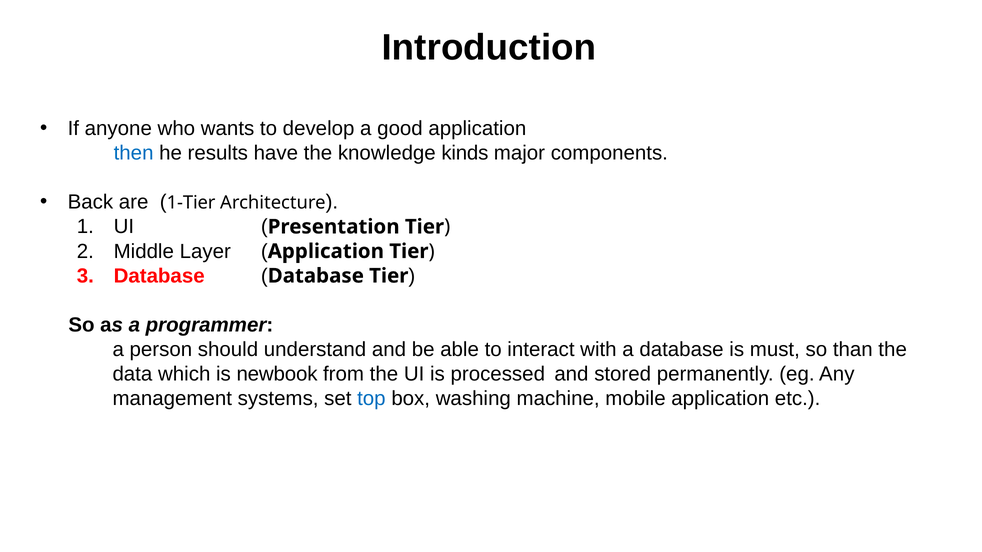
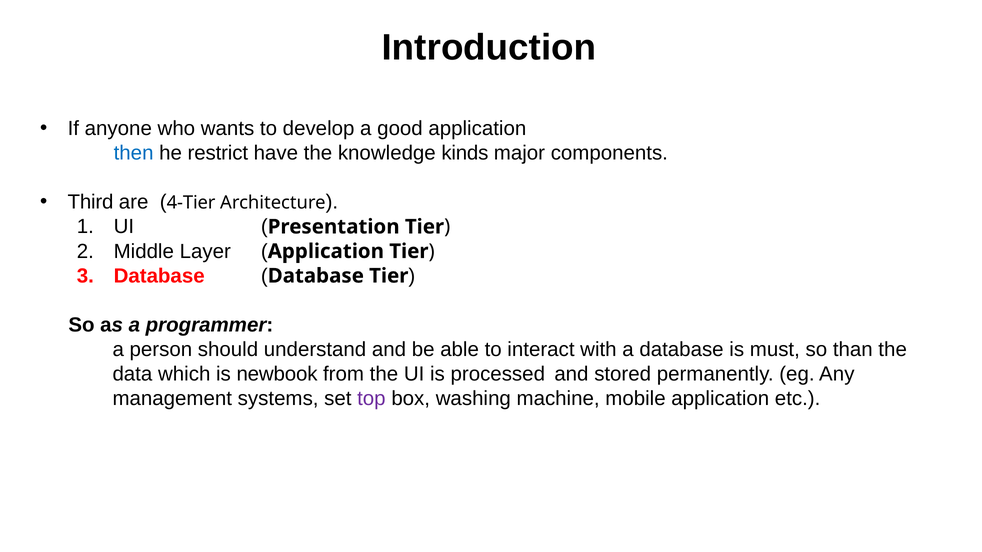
results: results -> restrict
Back: Back -> Third
1-Tier: 1-Tier -> 4-Tier
top colour: blue -> purple
